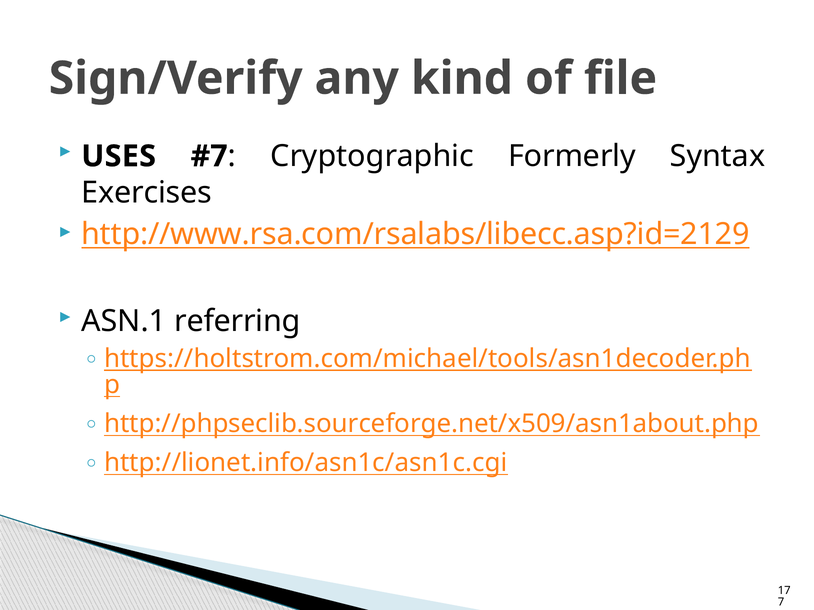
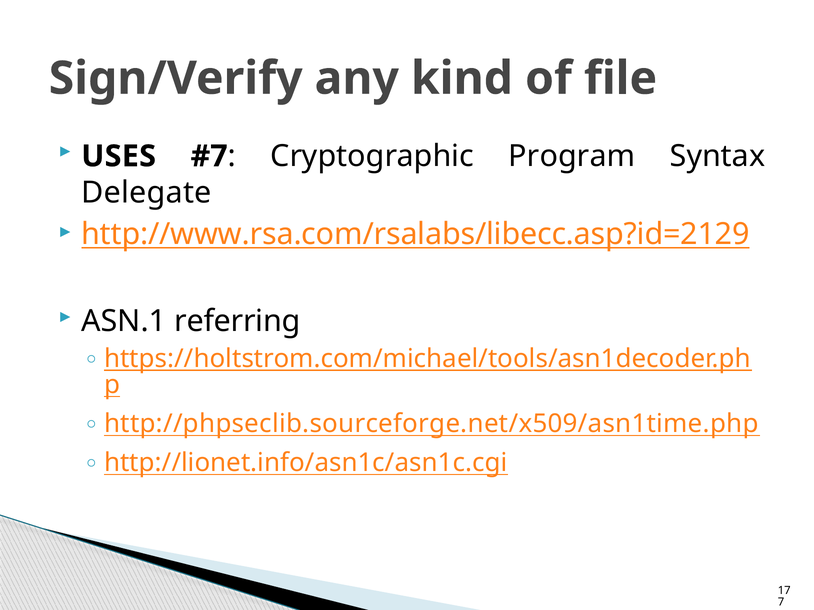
Formerly: Formerly -> Program
Exercises: Exercises -> Delegate
http://phpseclib.sourceforge.net/x509/asn1about.php: http://phpseclib.sourceforge.net/x509/asn1about.php -> http://phpseclib.sourceforge.net/x509/asn1time.php
